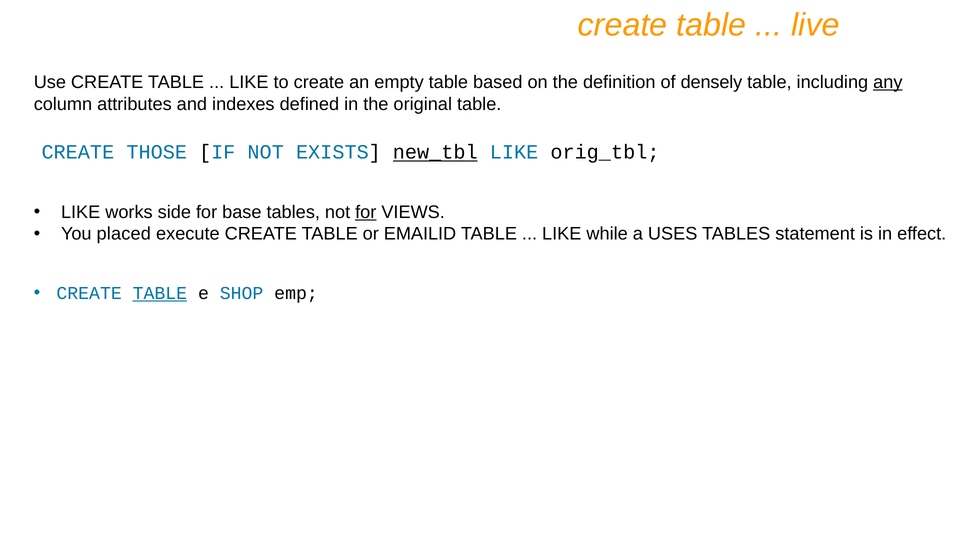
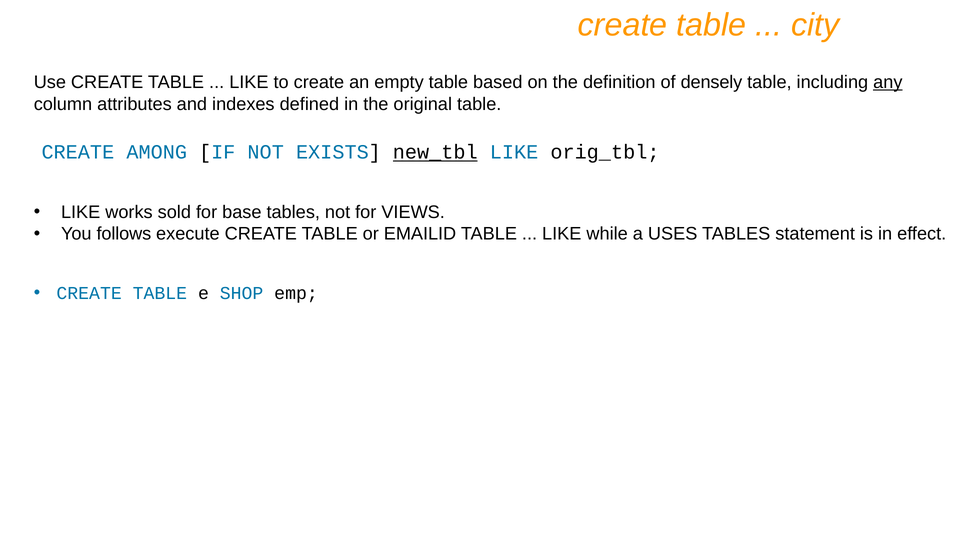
live: live -> city
THOSE: THOSE -> AMONG
side: side -> sold
for at (366, 212) underline: present -> none
placed: placed -> follows
TABLE at (160, 293) underline: present -> none
